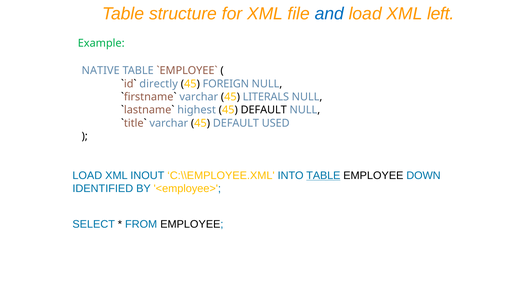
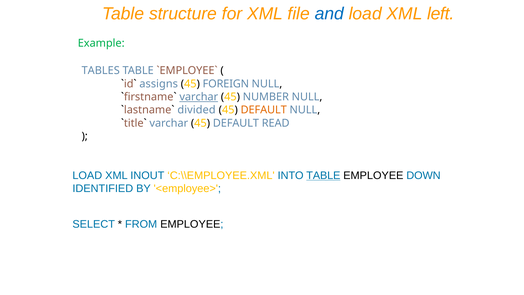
NATIVE: NATIVE -> TABLES
directly: directly -> assigns
varchar at (199, 97) underline: none -> present
LITERALS: LITERALS -> NUMBER
highest: highest -> divided
DEFAULT at (264, 110) colour: black -> orange
USED: USED -> READ
